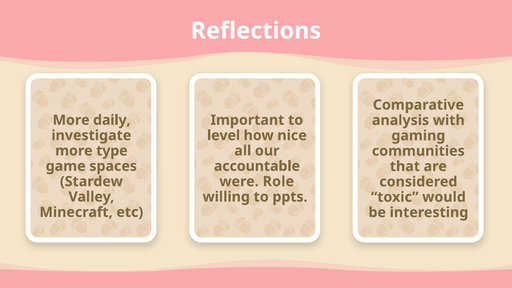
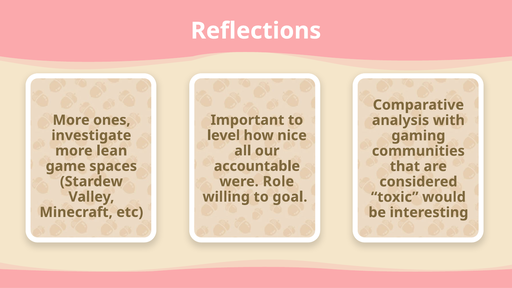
daily: daily -> ones
type: type -> lean
ppts: ppts -> goal
